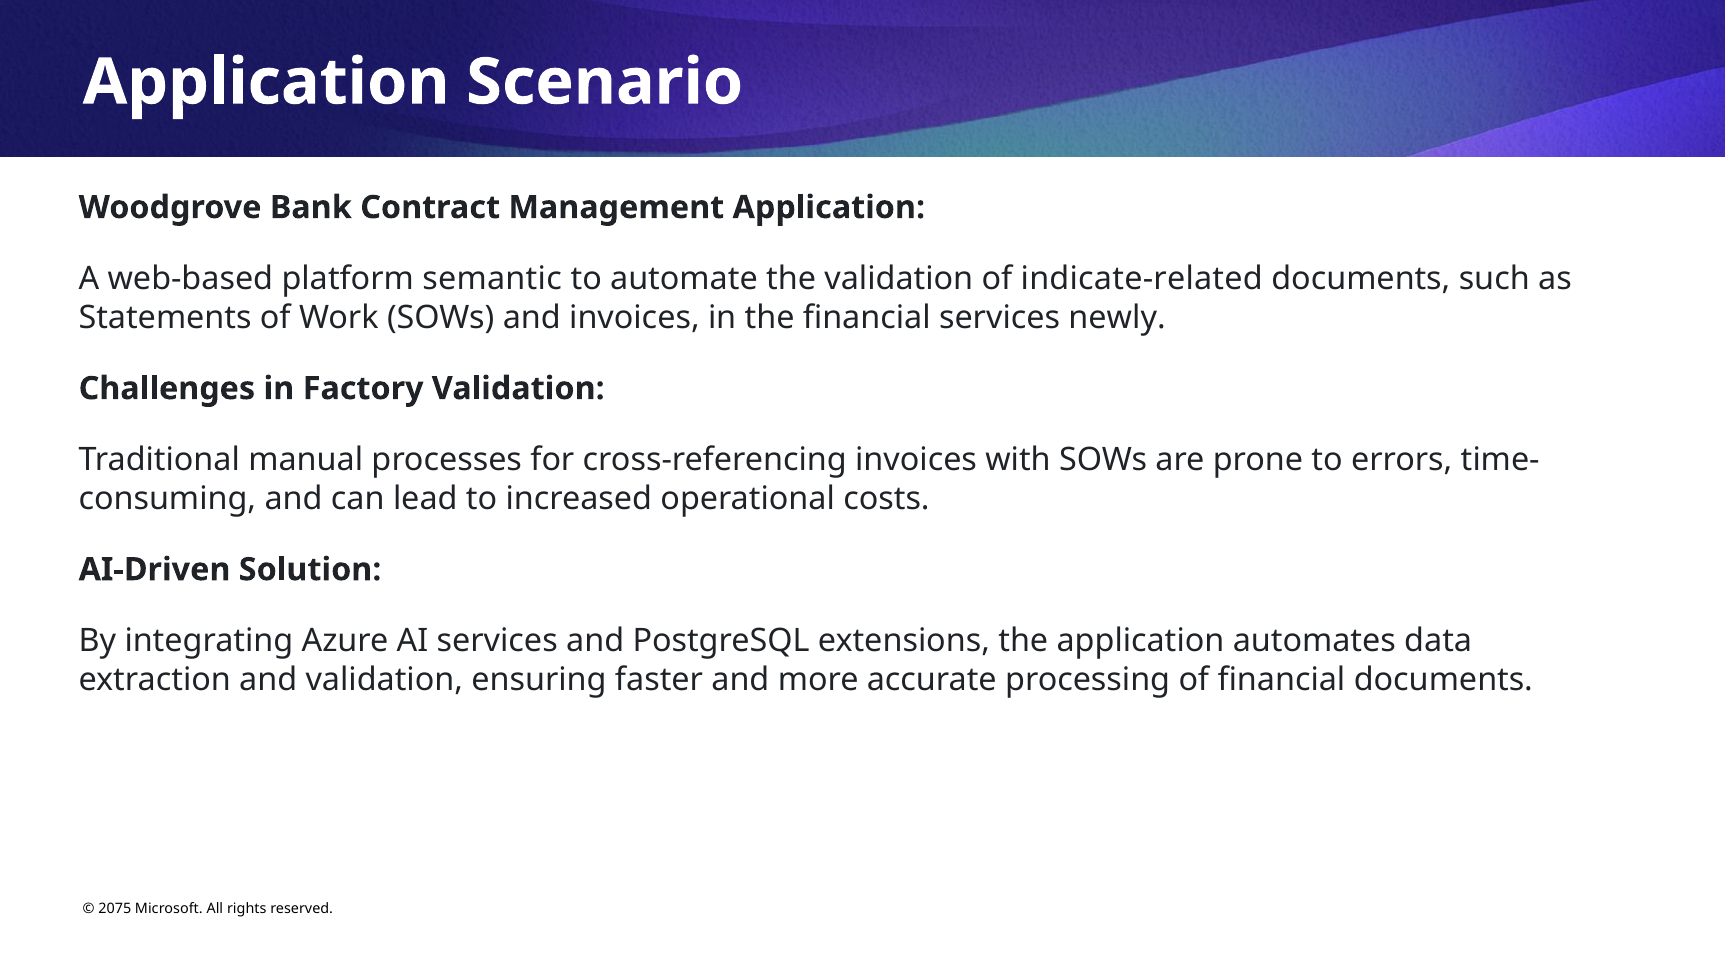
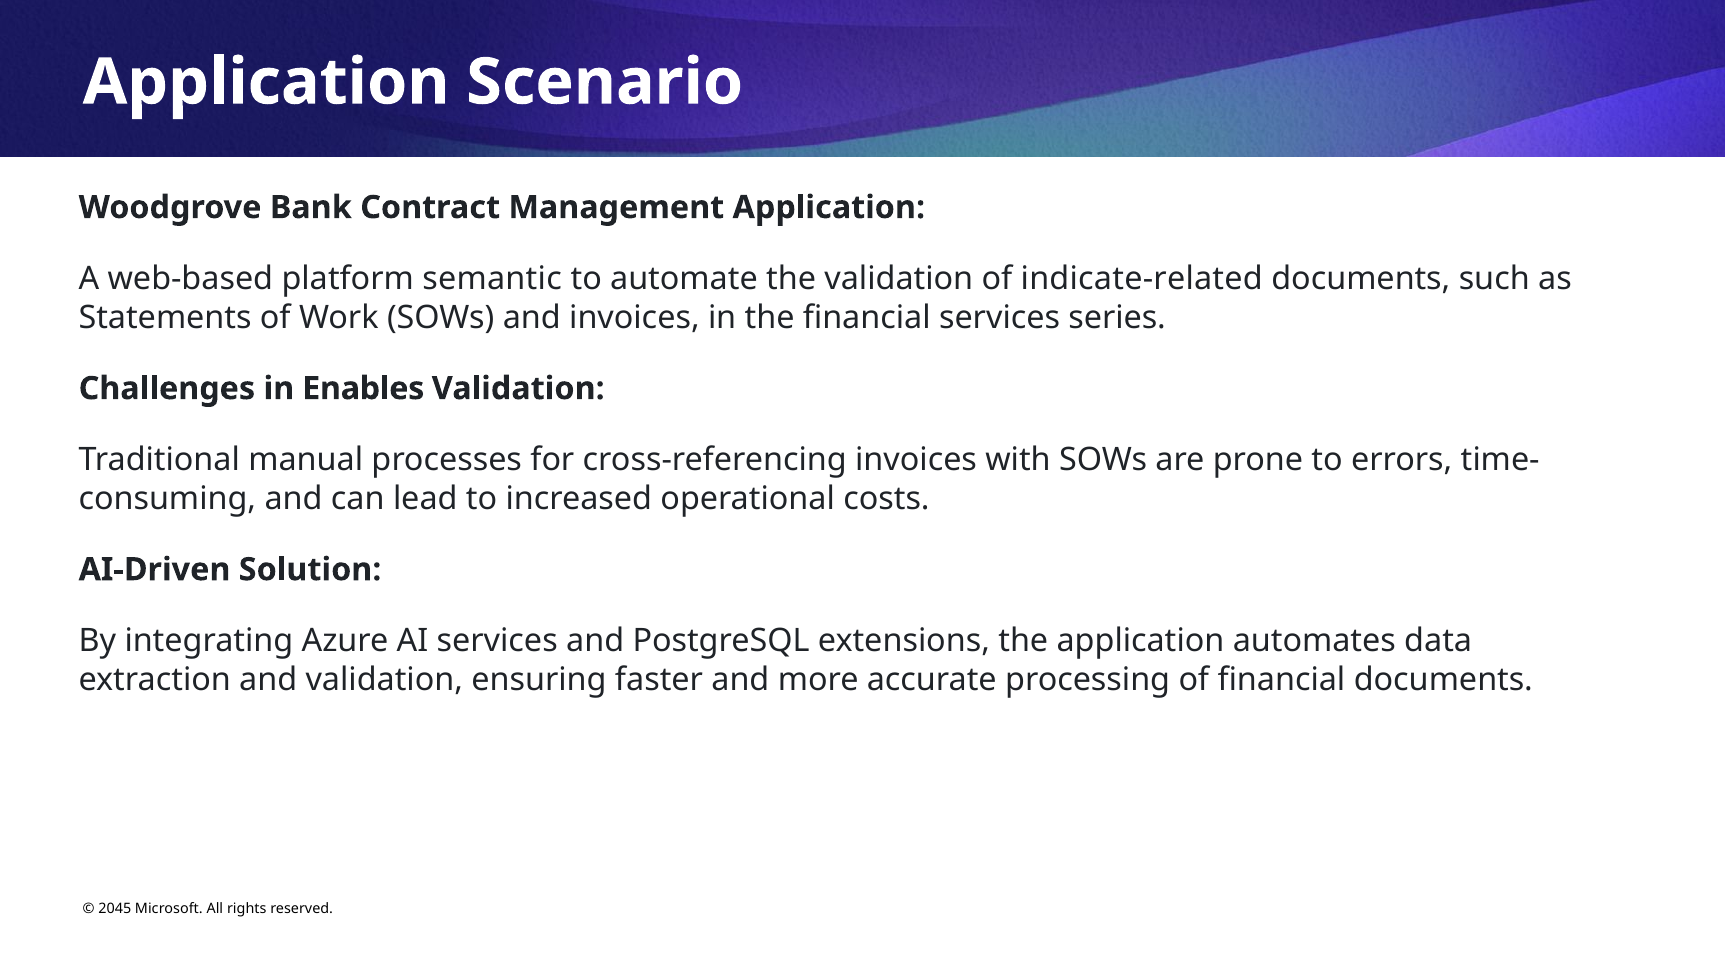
newly: newly -> series
Factory: Factory -> Enables
2075: 2075 -> 2045
